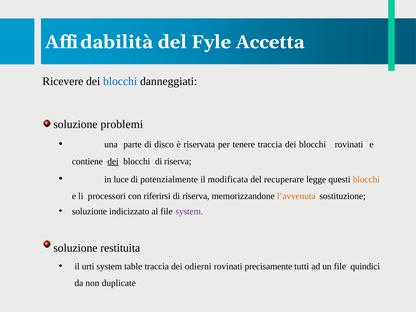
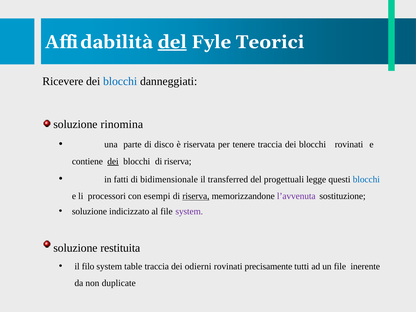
del at (172, 42) underline: none -> present
Accetta: Accetta -> Teorici
problemi: problemi -> rinomina
luce: luce -> fatti
potenzialmente: potenzialmente -> bidimensionale
modificata: modificata -> transferred
recuperare: recuperare -> progettuali
blocchi at (366, 179) colour: orange -> blue
riferirsi: riferirsi -> esempi
riserva underline: none -> present
l’avvenuta colour: orange -> purple
urti: urti -> filo
quindici: quindici -> inerente
